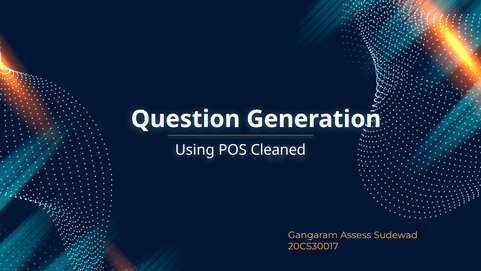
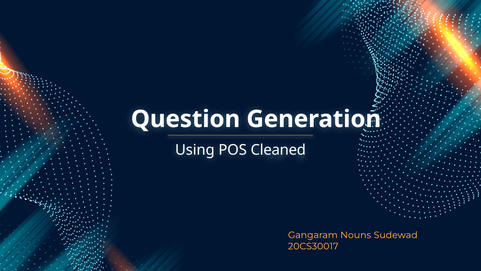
Assess: Assess -> Nouns
